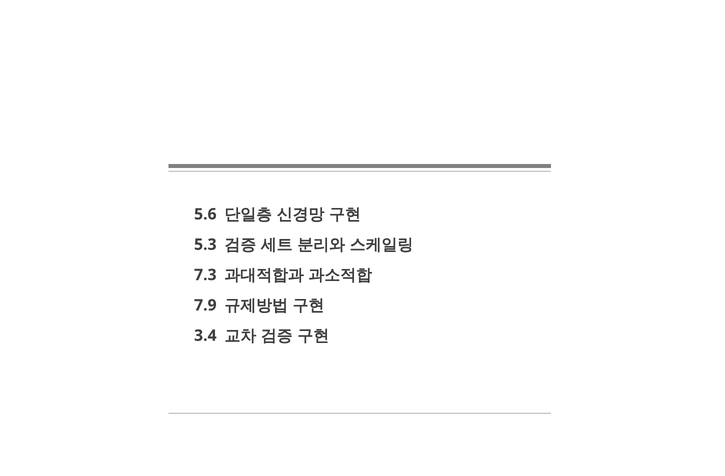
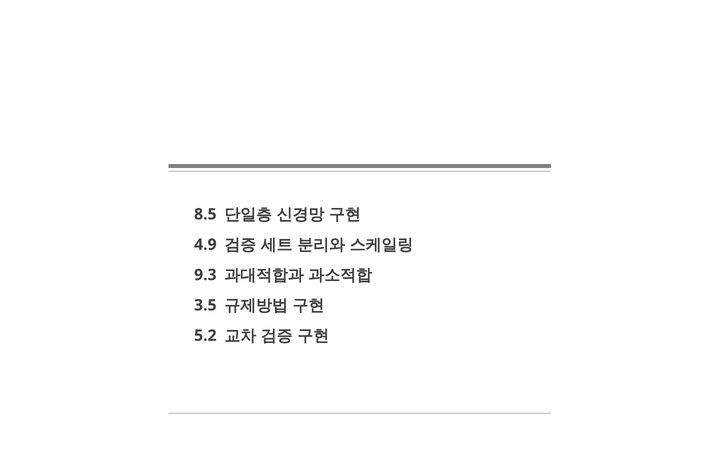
5.6: 5.6 -> 8.5
5.3: 5.3 -> 4.9
7.3: 7.3 -> 9.3
7.9: 7.9 -> 3.5
3.4: 3.4 -> 5.2
